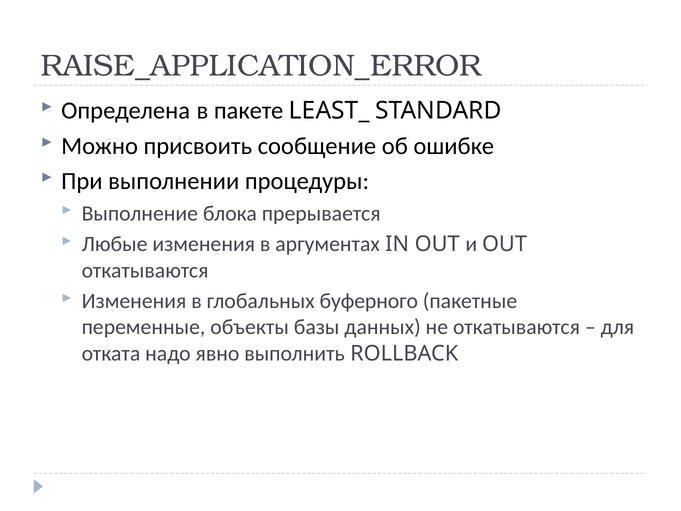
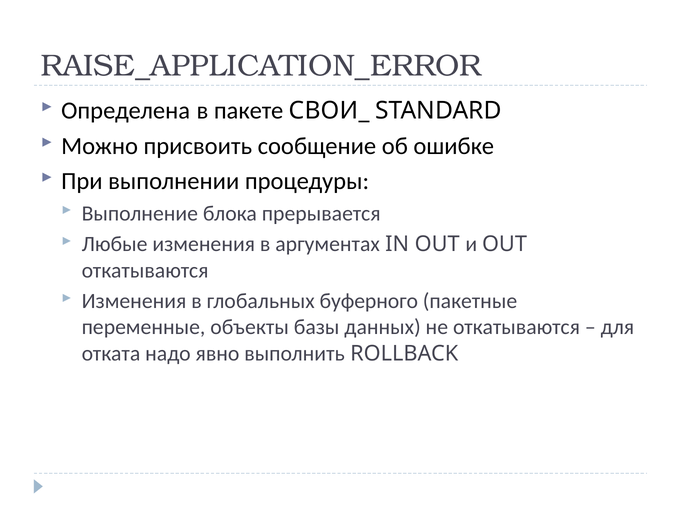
LEAST_: LEAST_ -> СВОИ_
